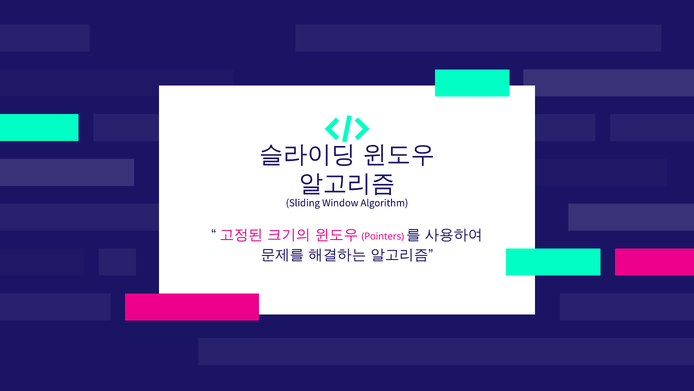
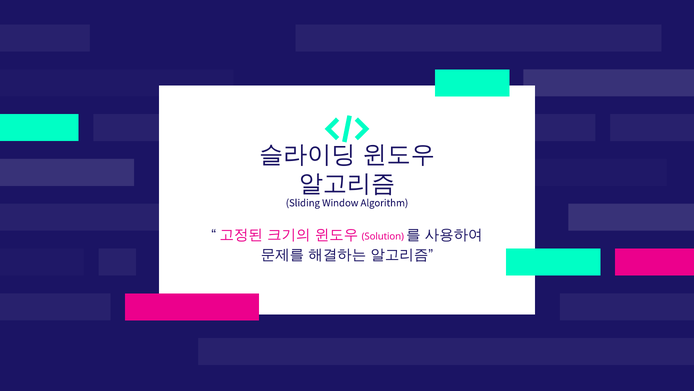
Pointers: Pointers -> Solution
